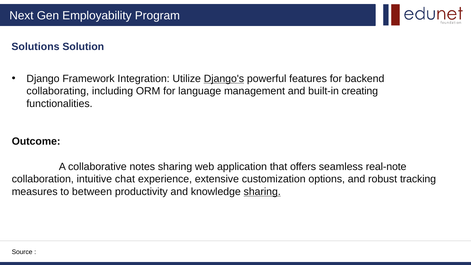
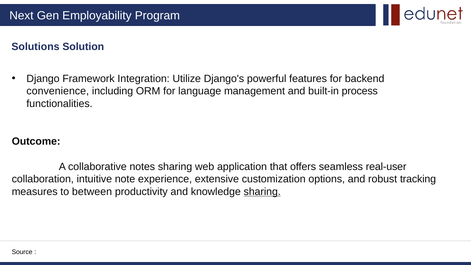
Django's underline: present -> none
collaborating: collaborating -> convenience
creating: creating -> process
real-note: real-note -> real-user
chat: chat -> note
